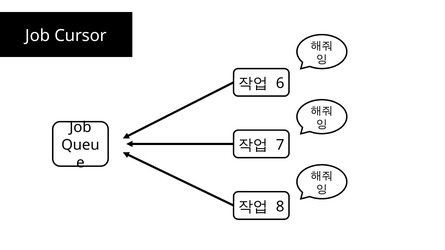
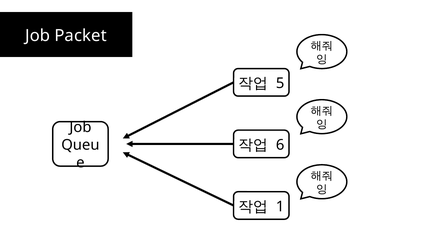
Cursor: Cursor -> Packet
6: 6 -> 5
7: 7 -> 6
8: 8 -> 1
